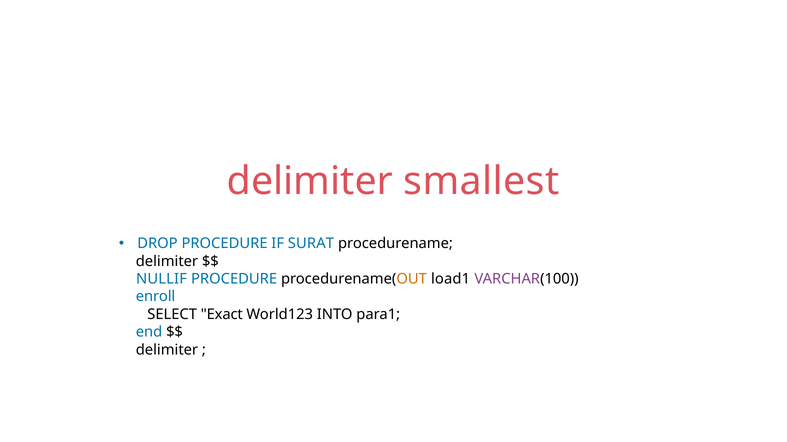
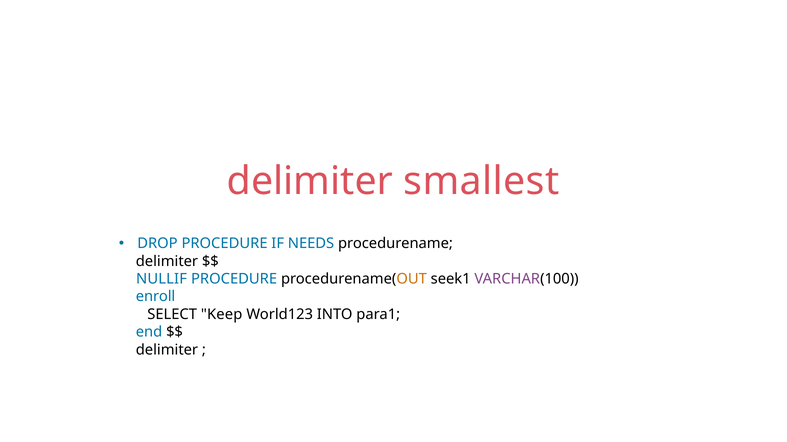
SURAT: SURAT -> NEEDS
load1: load1 -> seek1
Exact: Exact -> Keep
